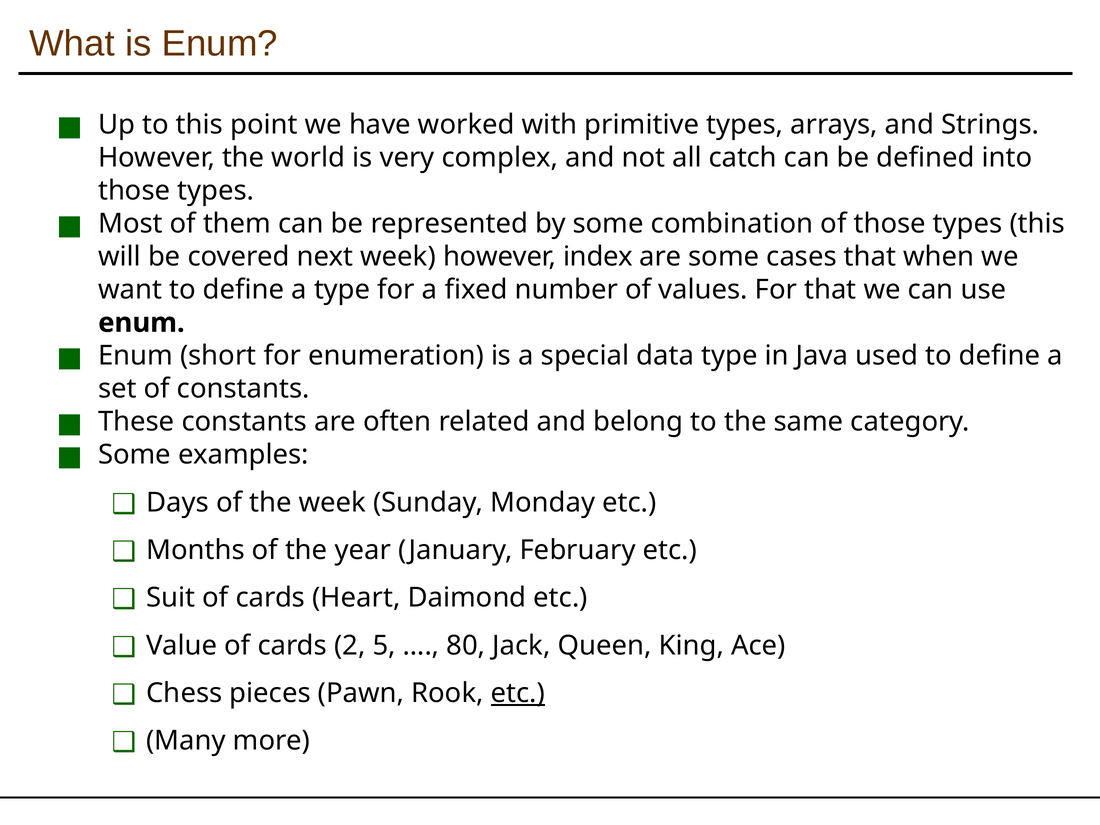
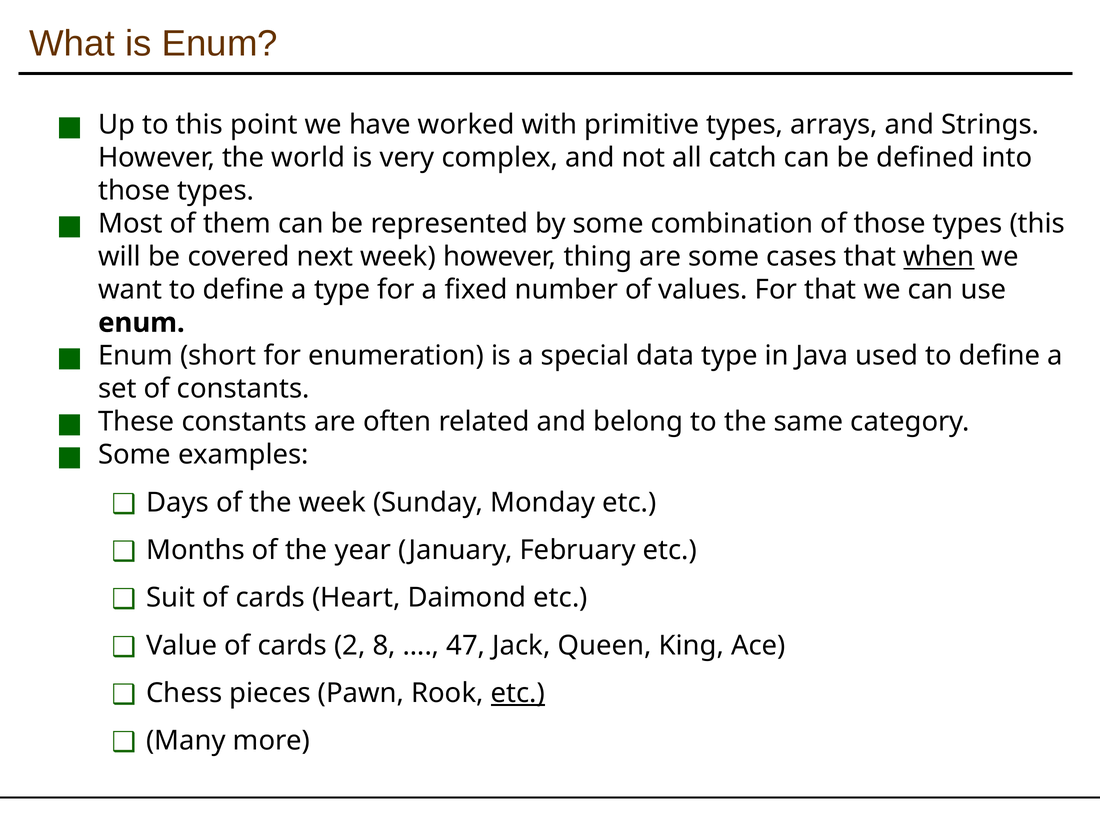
index: index -> thing
when underline: none -> present
5: 5 -> 8
80: 80 -> 47
